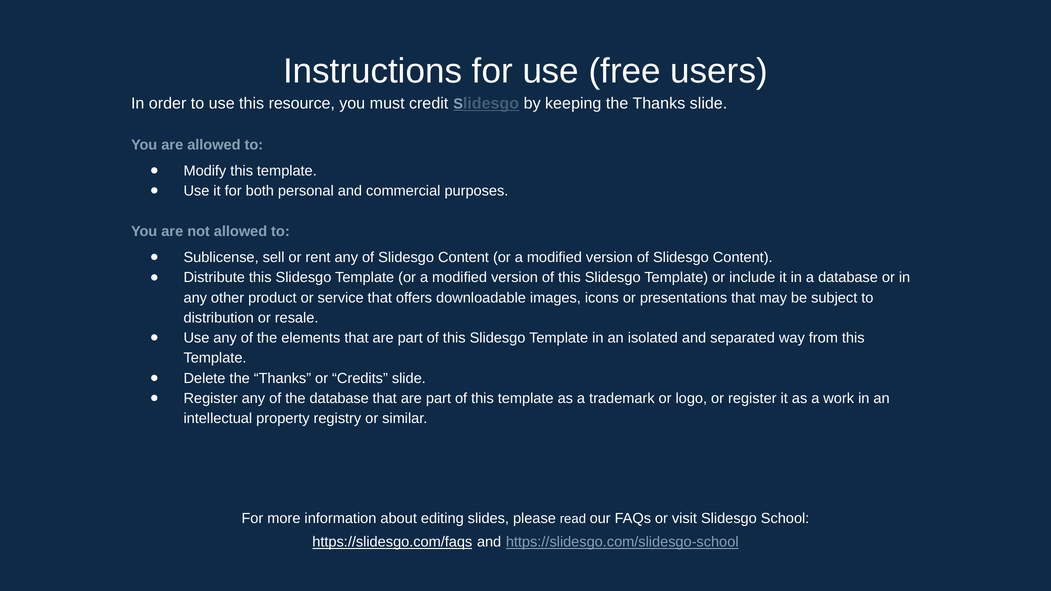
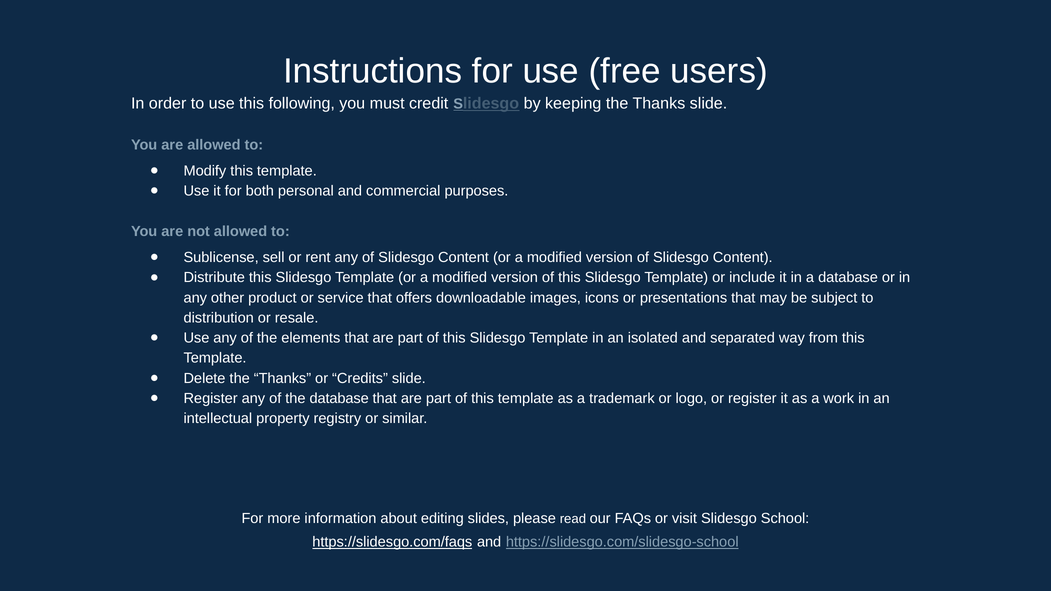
resource: resource -> following
